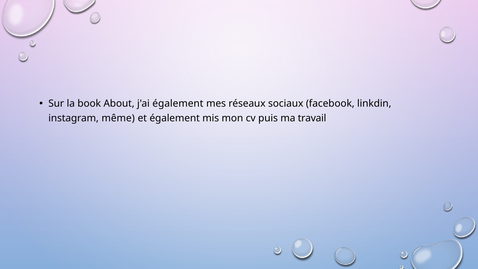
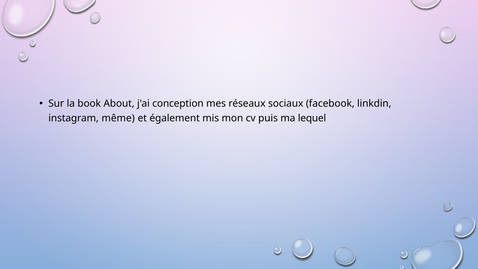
j'ai également: également -> conception
travail: travail -> lequel
